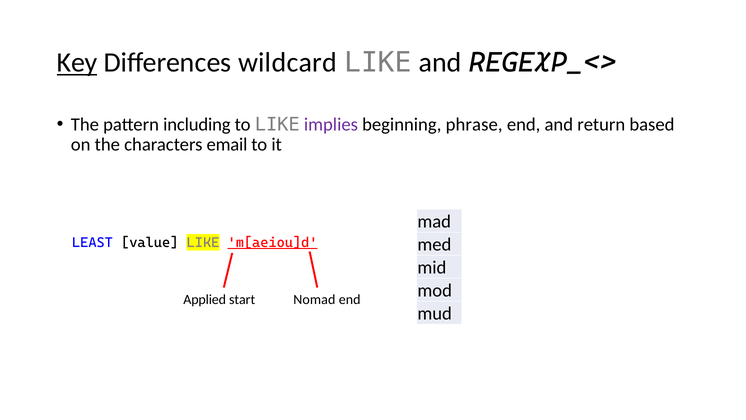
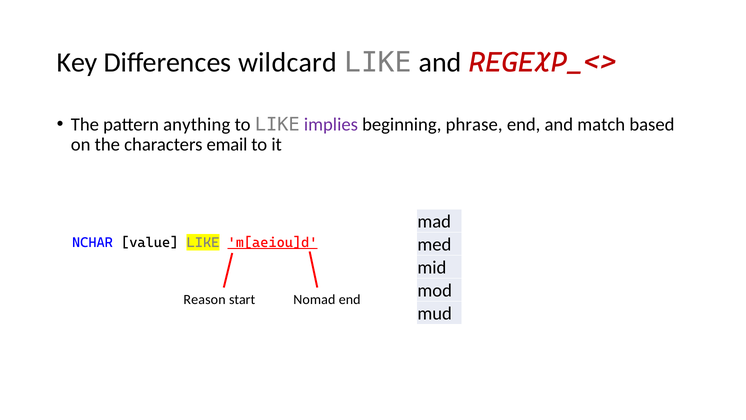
Key underline: present -> none
REGEXP_<> colour: black -> red
including: including -> anything
return: return -> match
LEAST: LEAST -> NCHAR
Applied: Applied -> Reason
